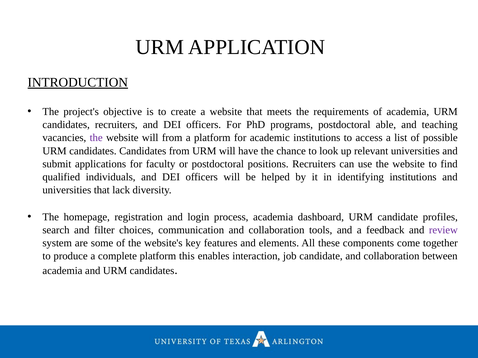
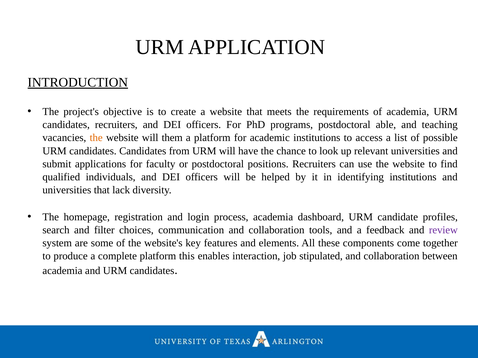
the at (96, 138) colour: purple -> orange
will from: from -> them
job candidate: candidate -> stipulated
